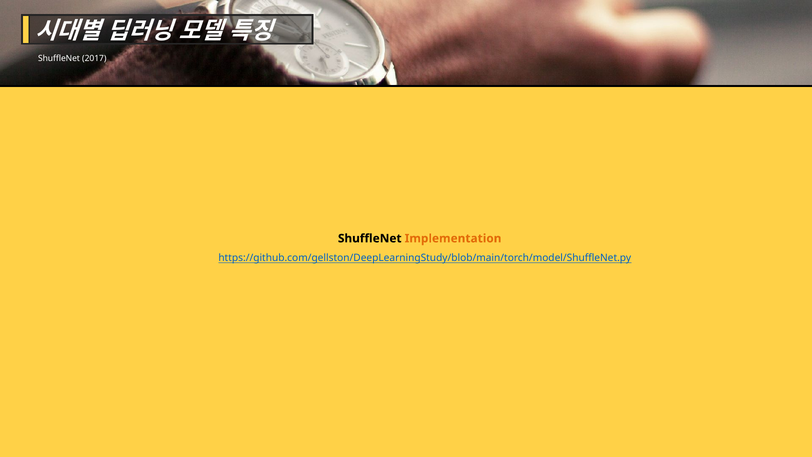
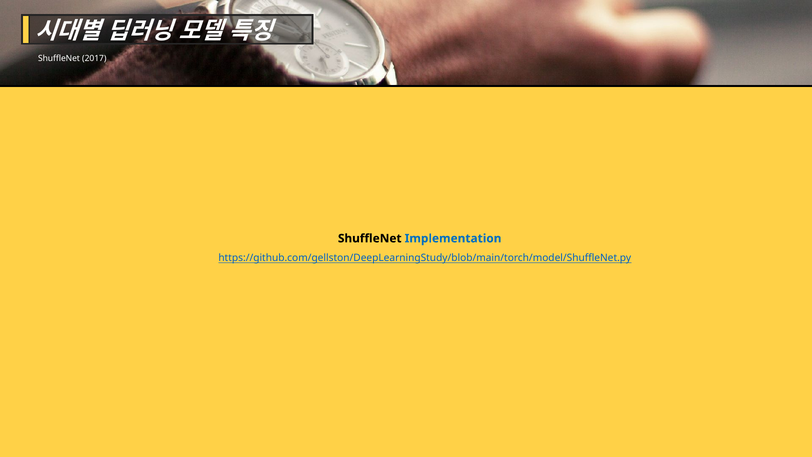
Implementation colour: orange -> blue
